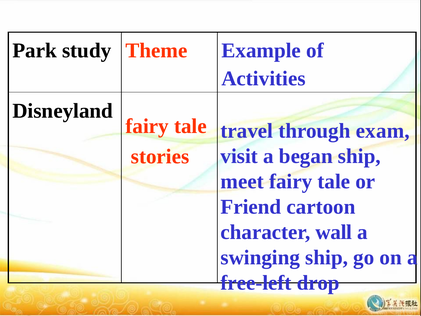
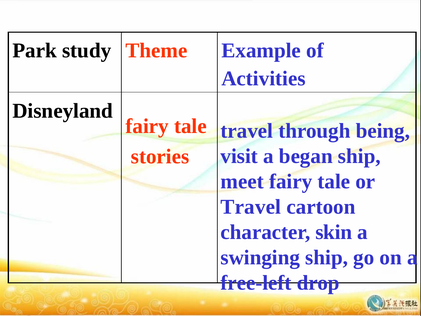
exam: exam -> being
Friend at (251, 207): Friend -> Travel
wall: wall -> skin
